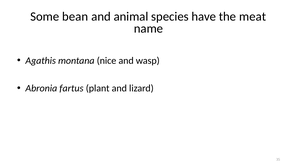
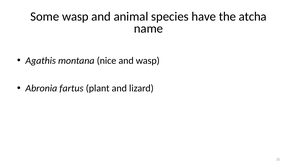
Some bean: bean -> wasp
meat: meat -> atcha
